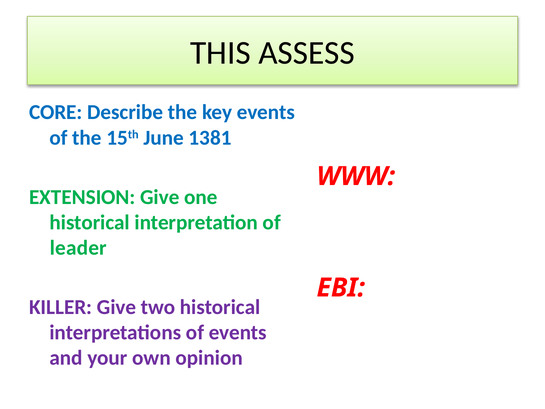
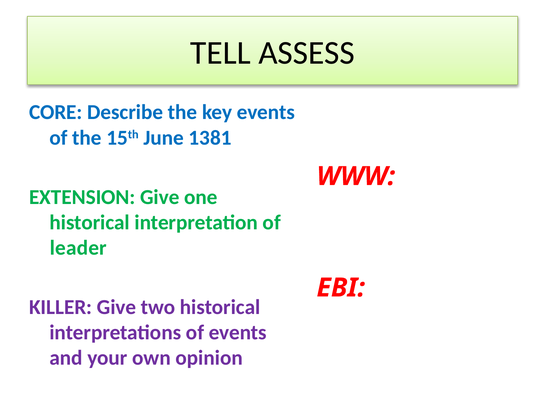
THIS: THIS -> TELL
